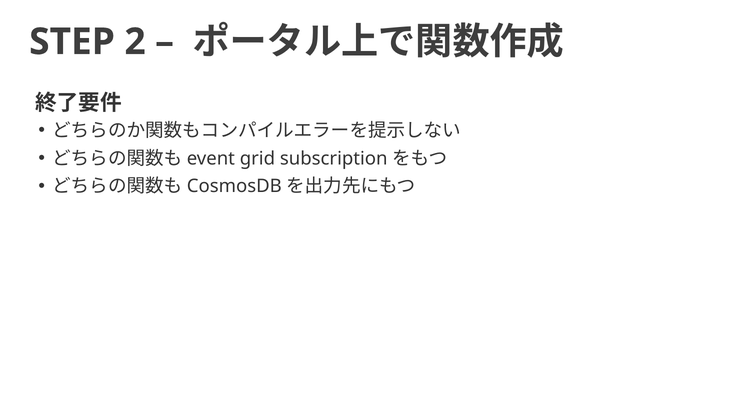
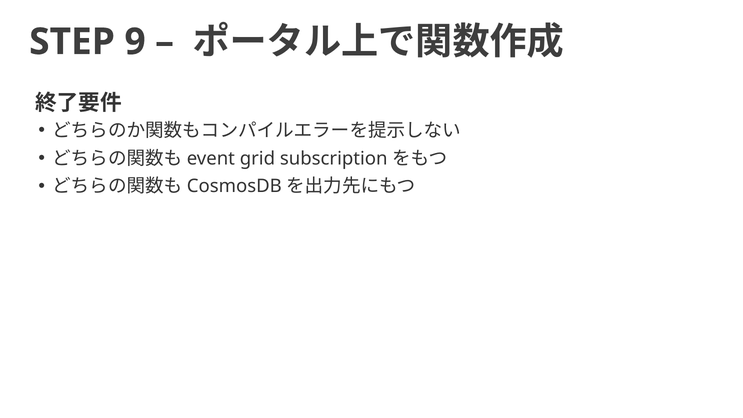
2: 2 -> 9
